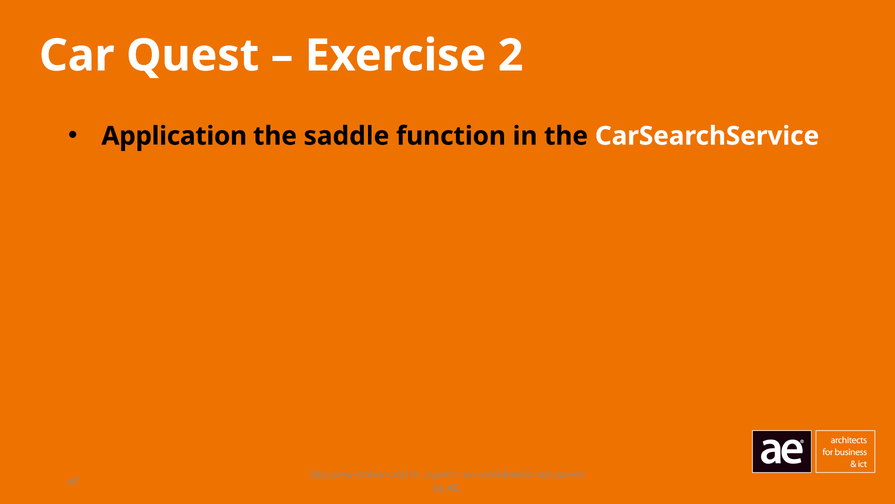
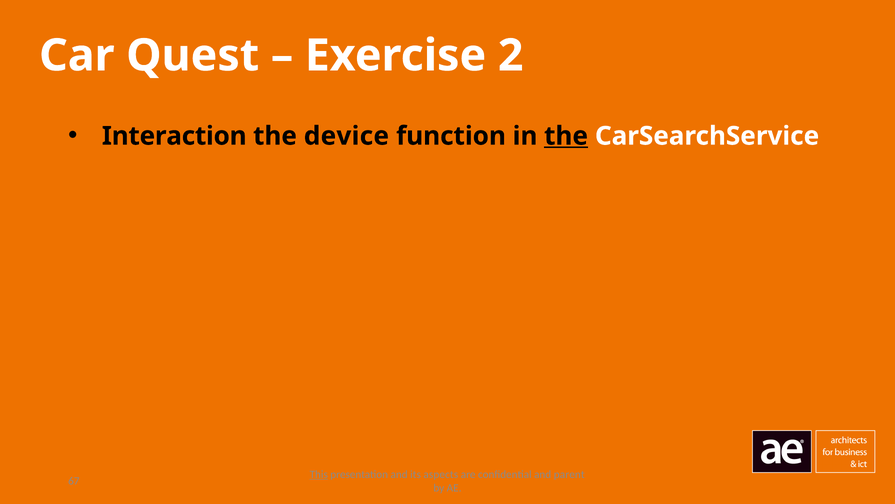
Application: Application -> Interaction
saddle: saddle -> device
the at (566, 136) underline: none -> present
